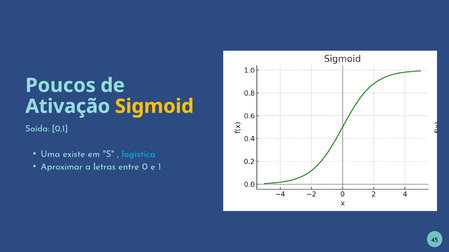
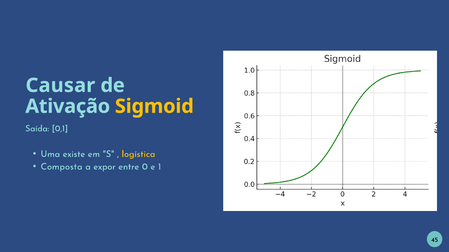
Poucos: Poucos -> Causar
logística colour: light blue -> yellow
Aproximar: Aproximar -> Composta
letras: letras -> expor
